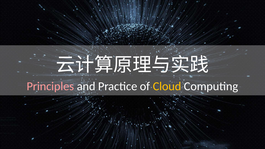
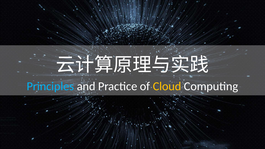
Principles colour: pink -> light blue
